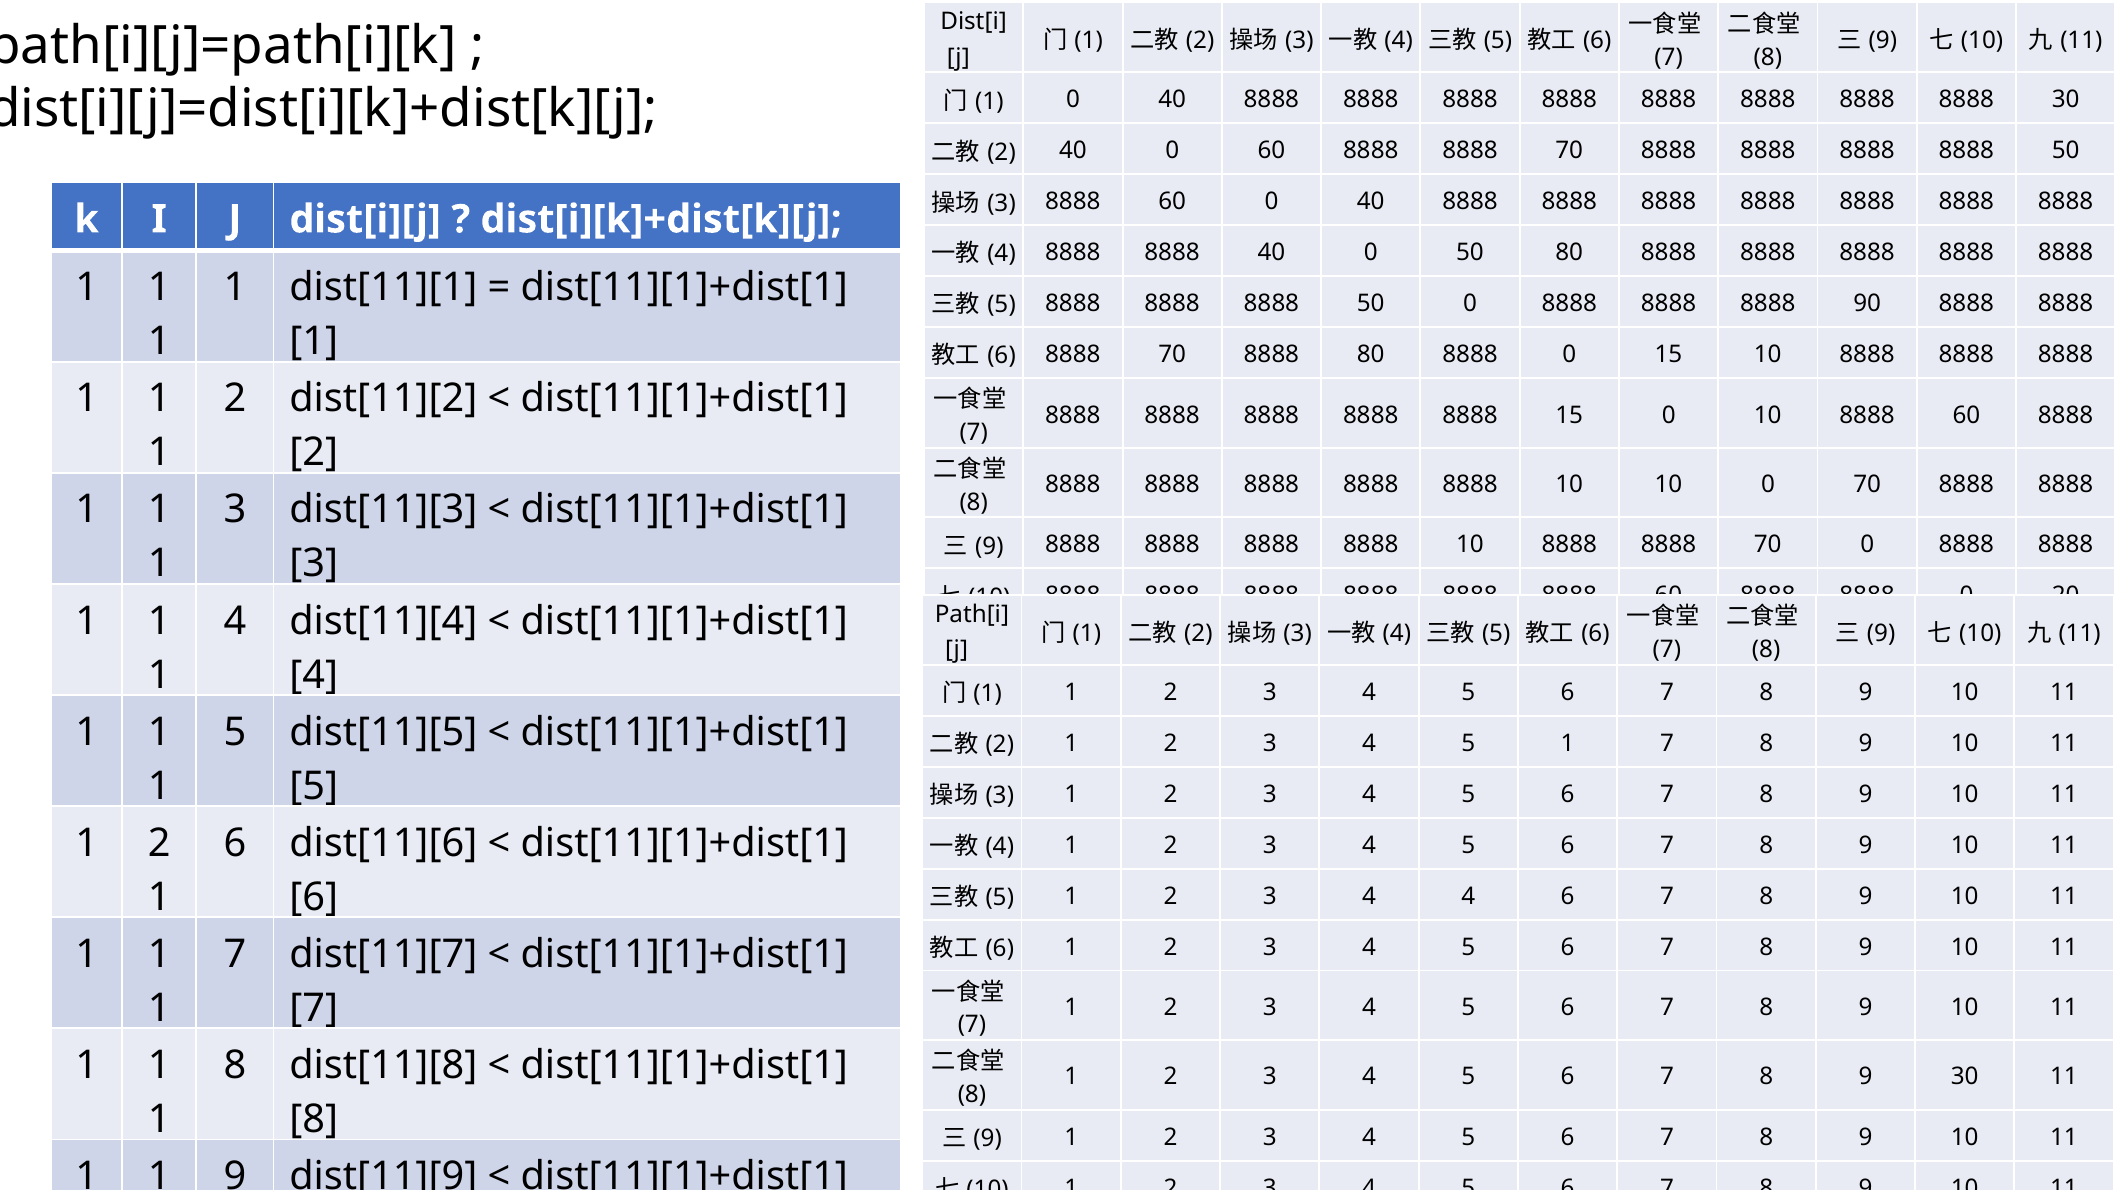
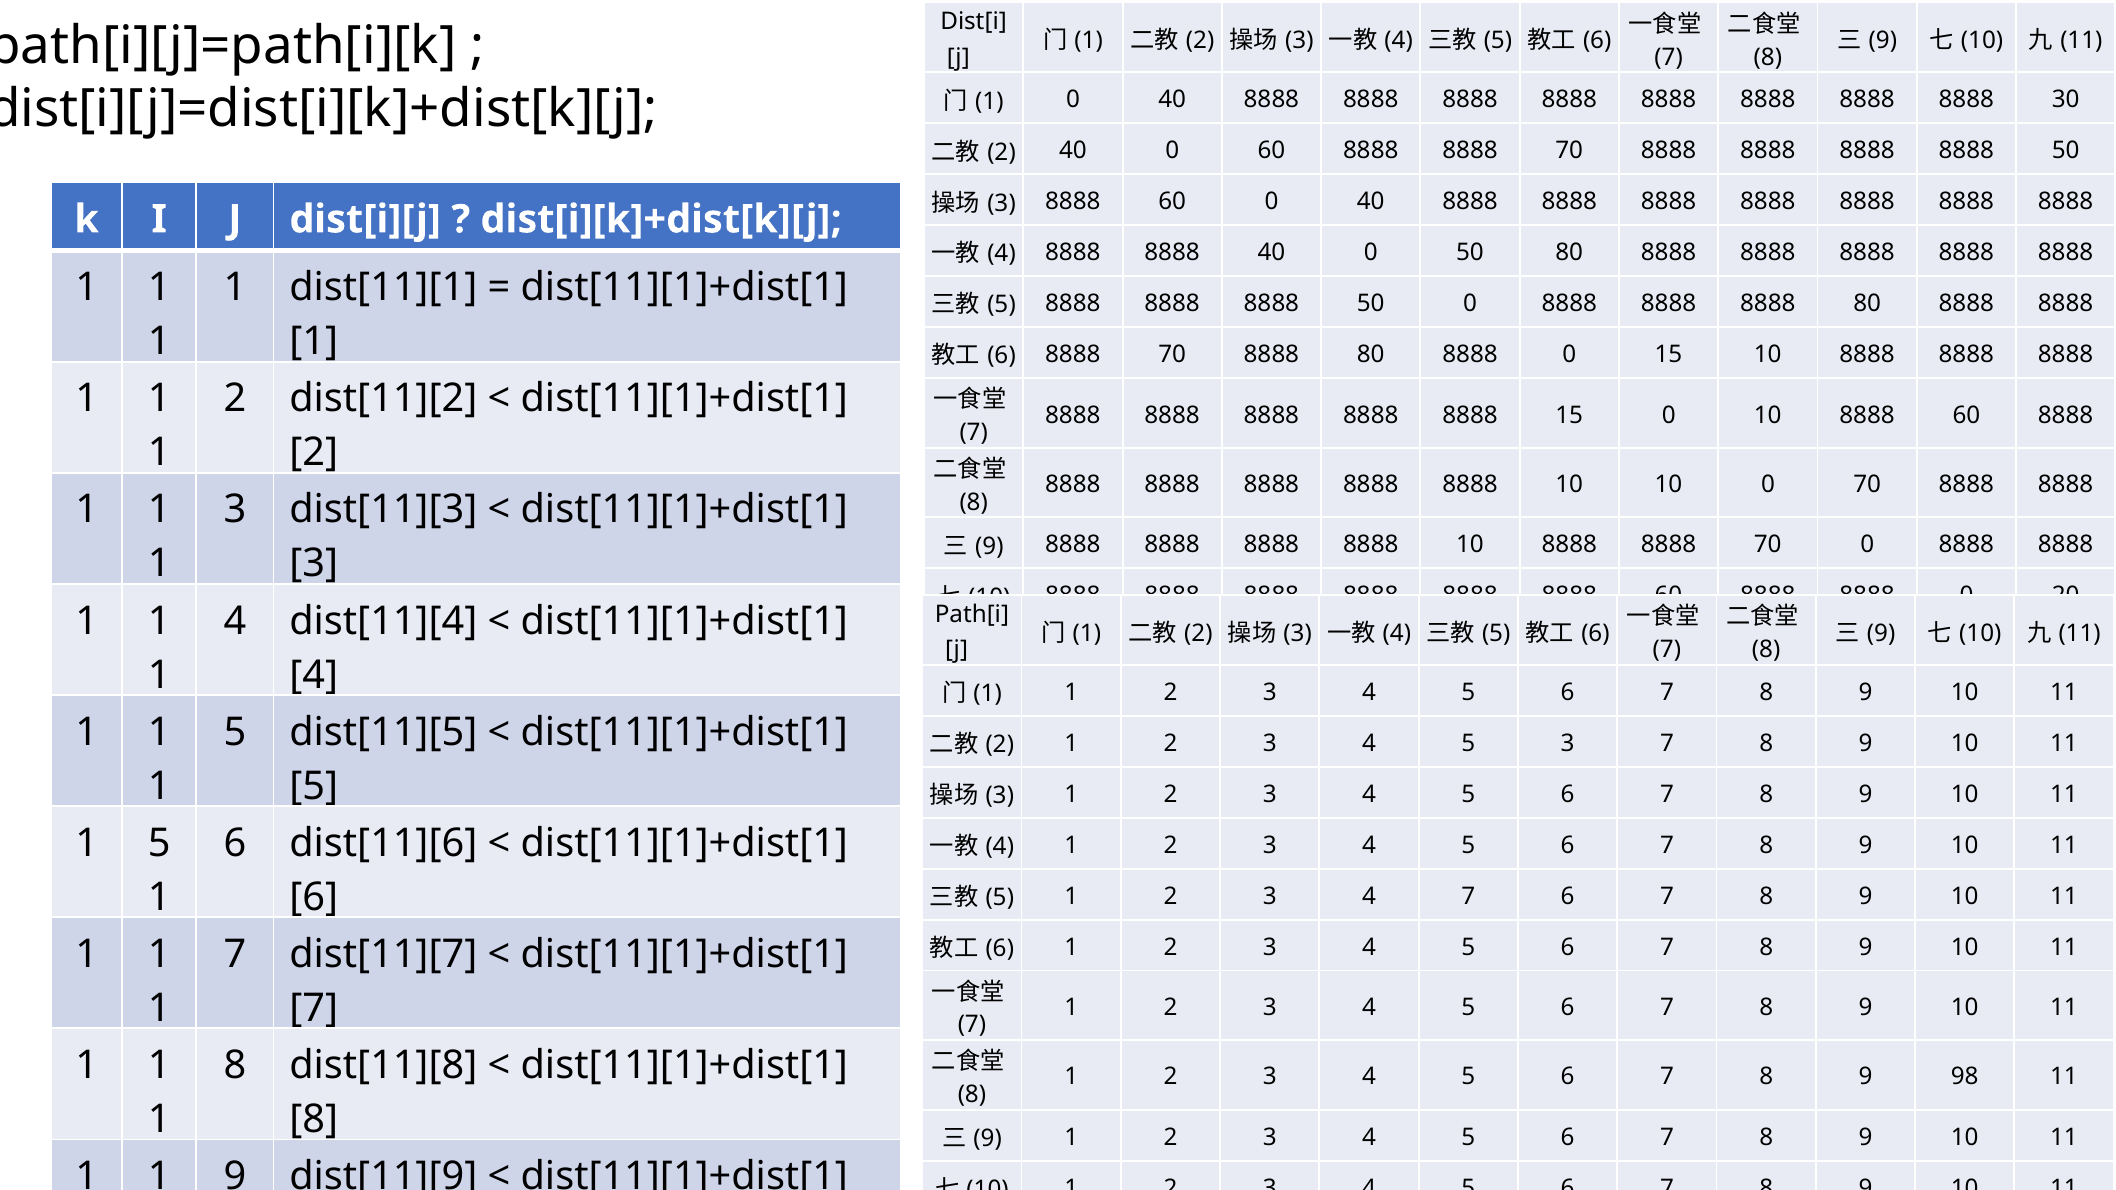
8888 8888 90: 90 -> 80
4 5 1: 1 -> 3
2 at (159, 843): 2 -> 5
4 4: 4 -> 7
9 30: 30 -> 98
